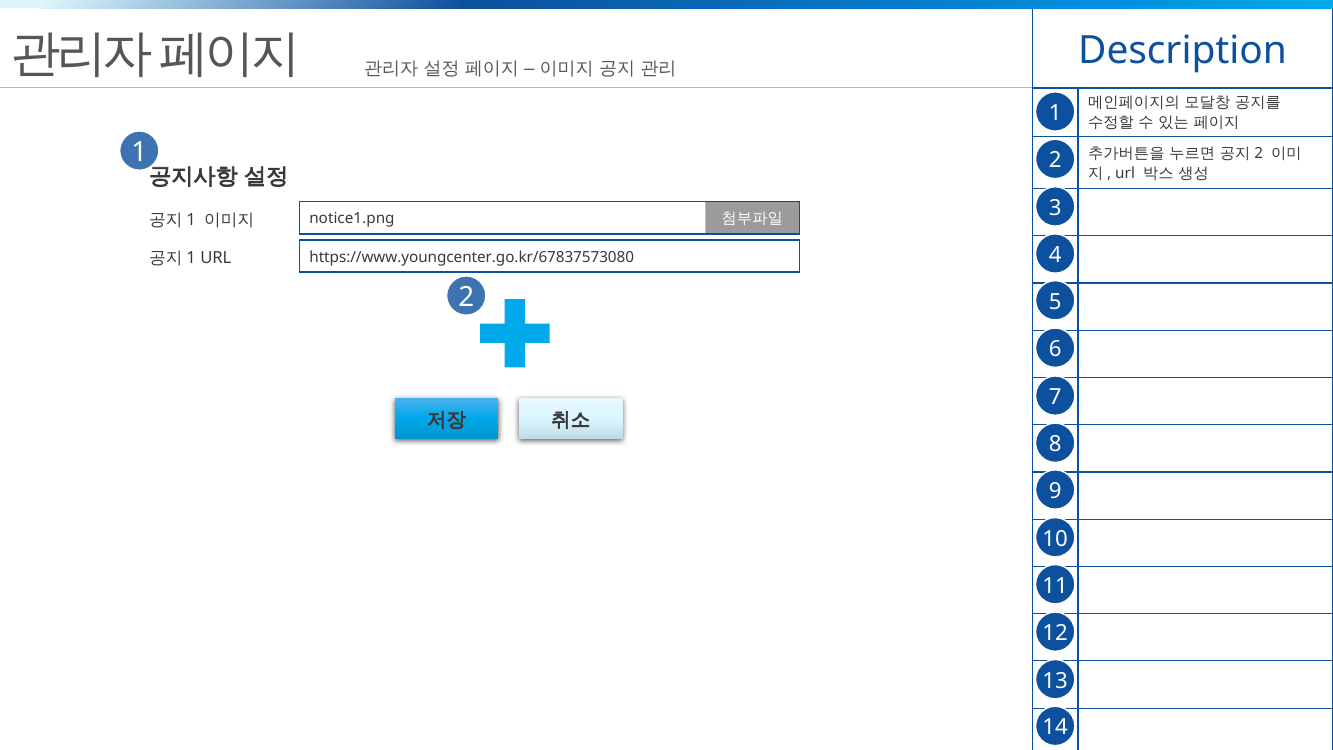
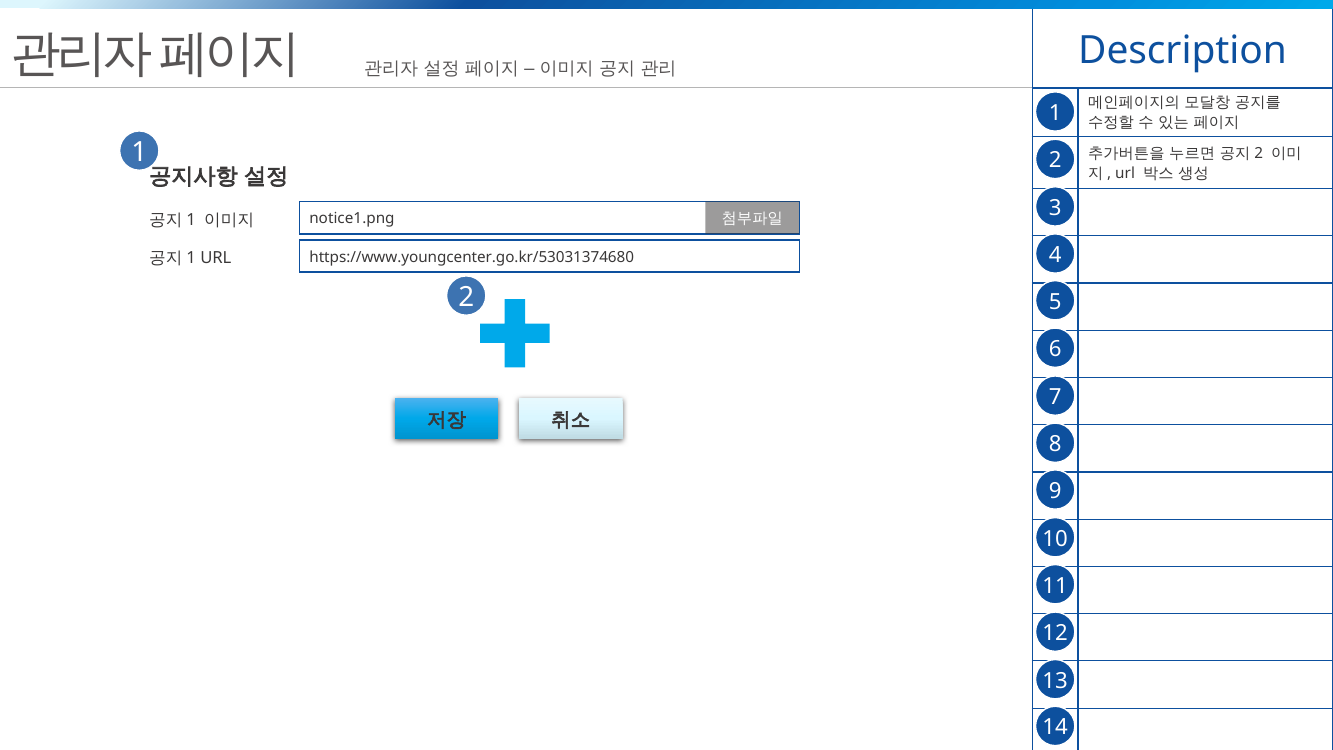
https://www.youngcenter.go.kr/67837573080: https://www.youngcenter.go.kr/67837573080 -> https://www.youngcenter.go.kr/53031374680
